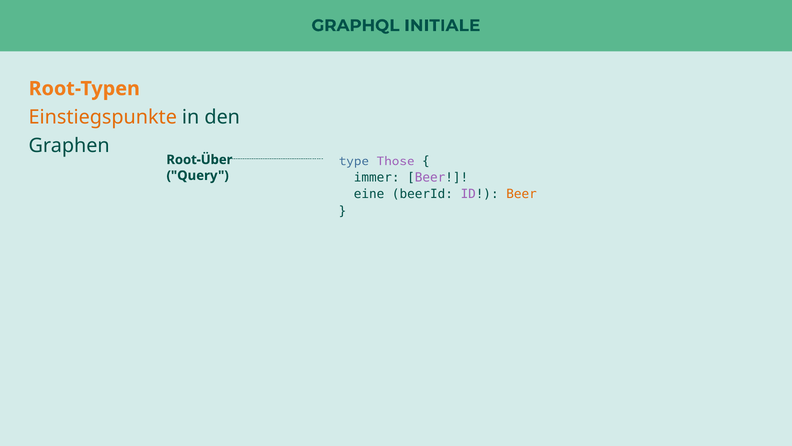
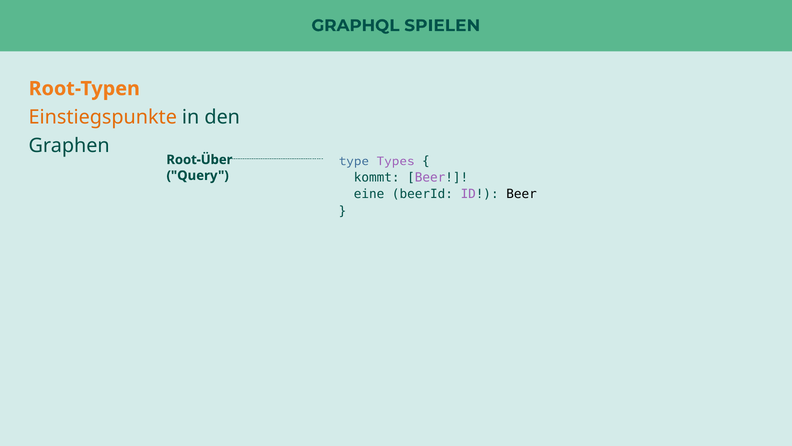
INITIALE: INITIALE -> SPIELEN
Those: Those -> Types
immer: immer -> kommt
Beer at (522, 194) colour: orange -> black
